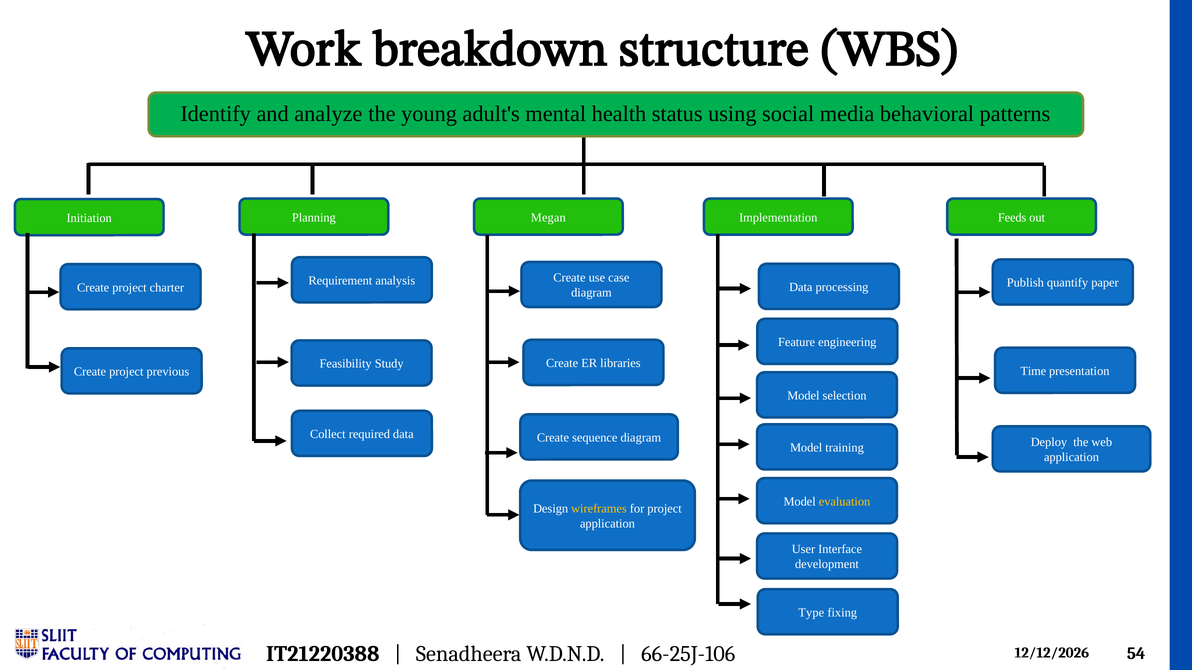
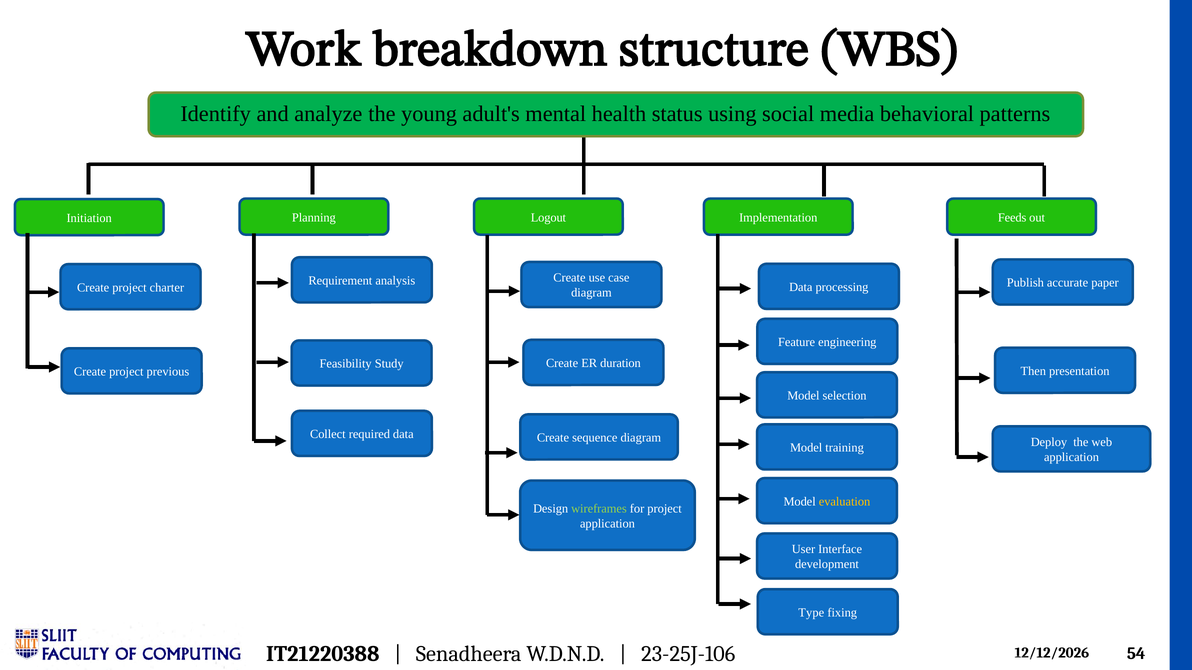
Megan: Megan -> Logout
quantify: quantify -> accurate
libraries: libraries -> duration
Time: Time -> Then
wireframes colour: yellow -> light green
66-25J-106: 66-25J-106 -> 23-25J-106
